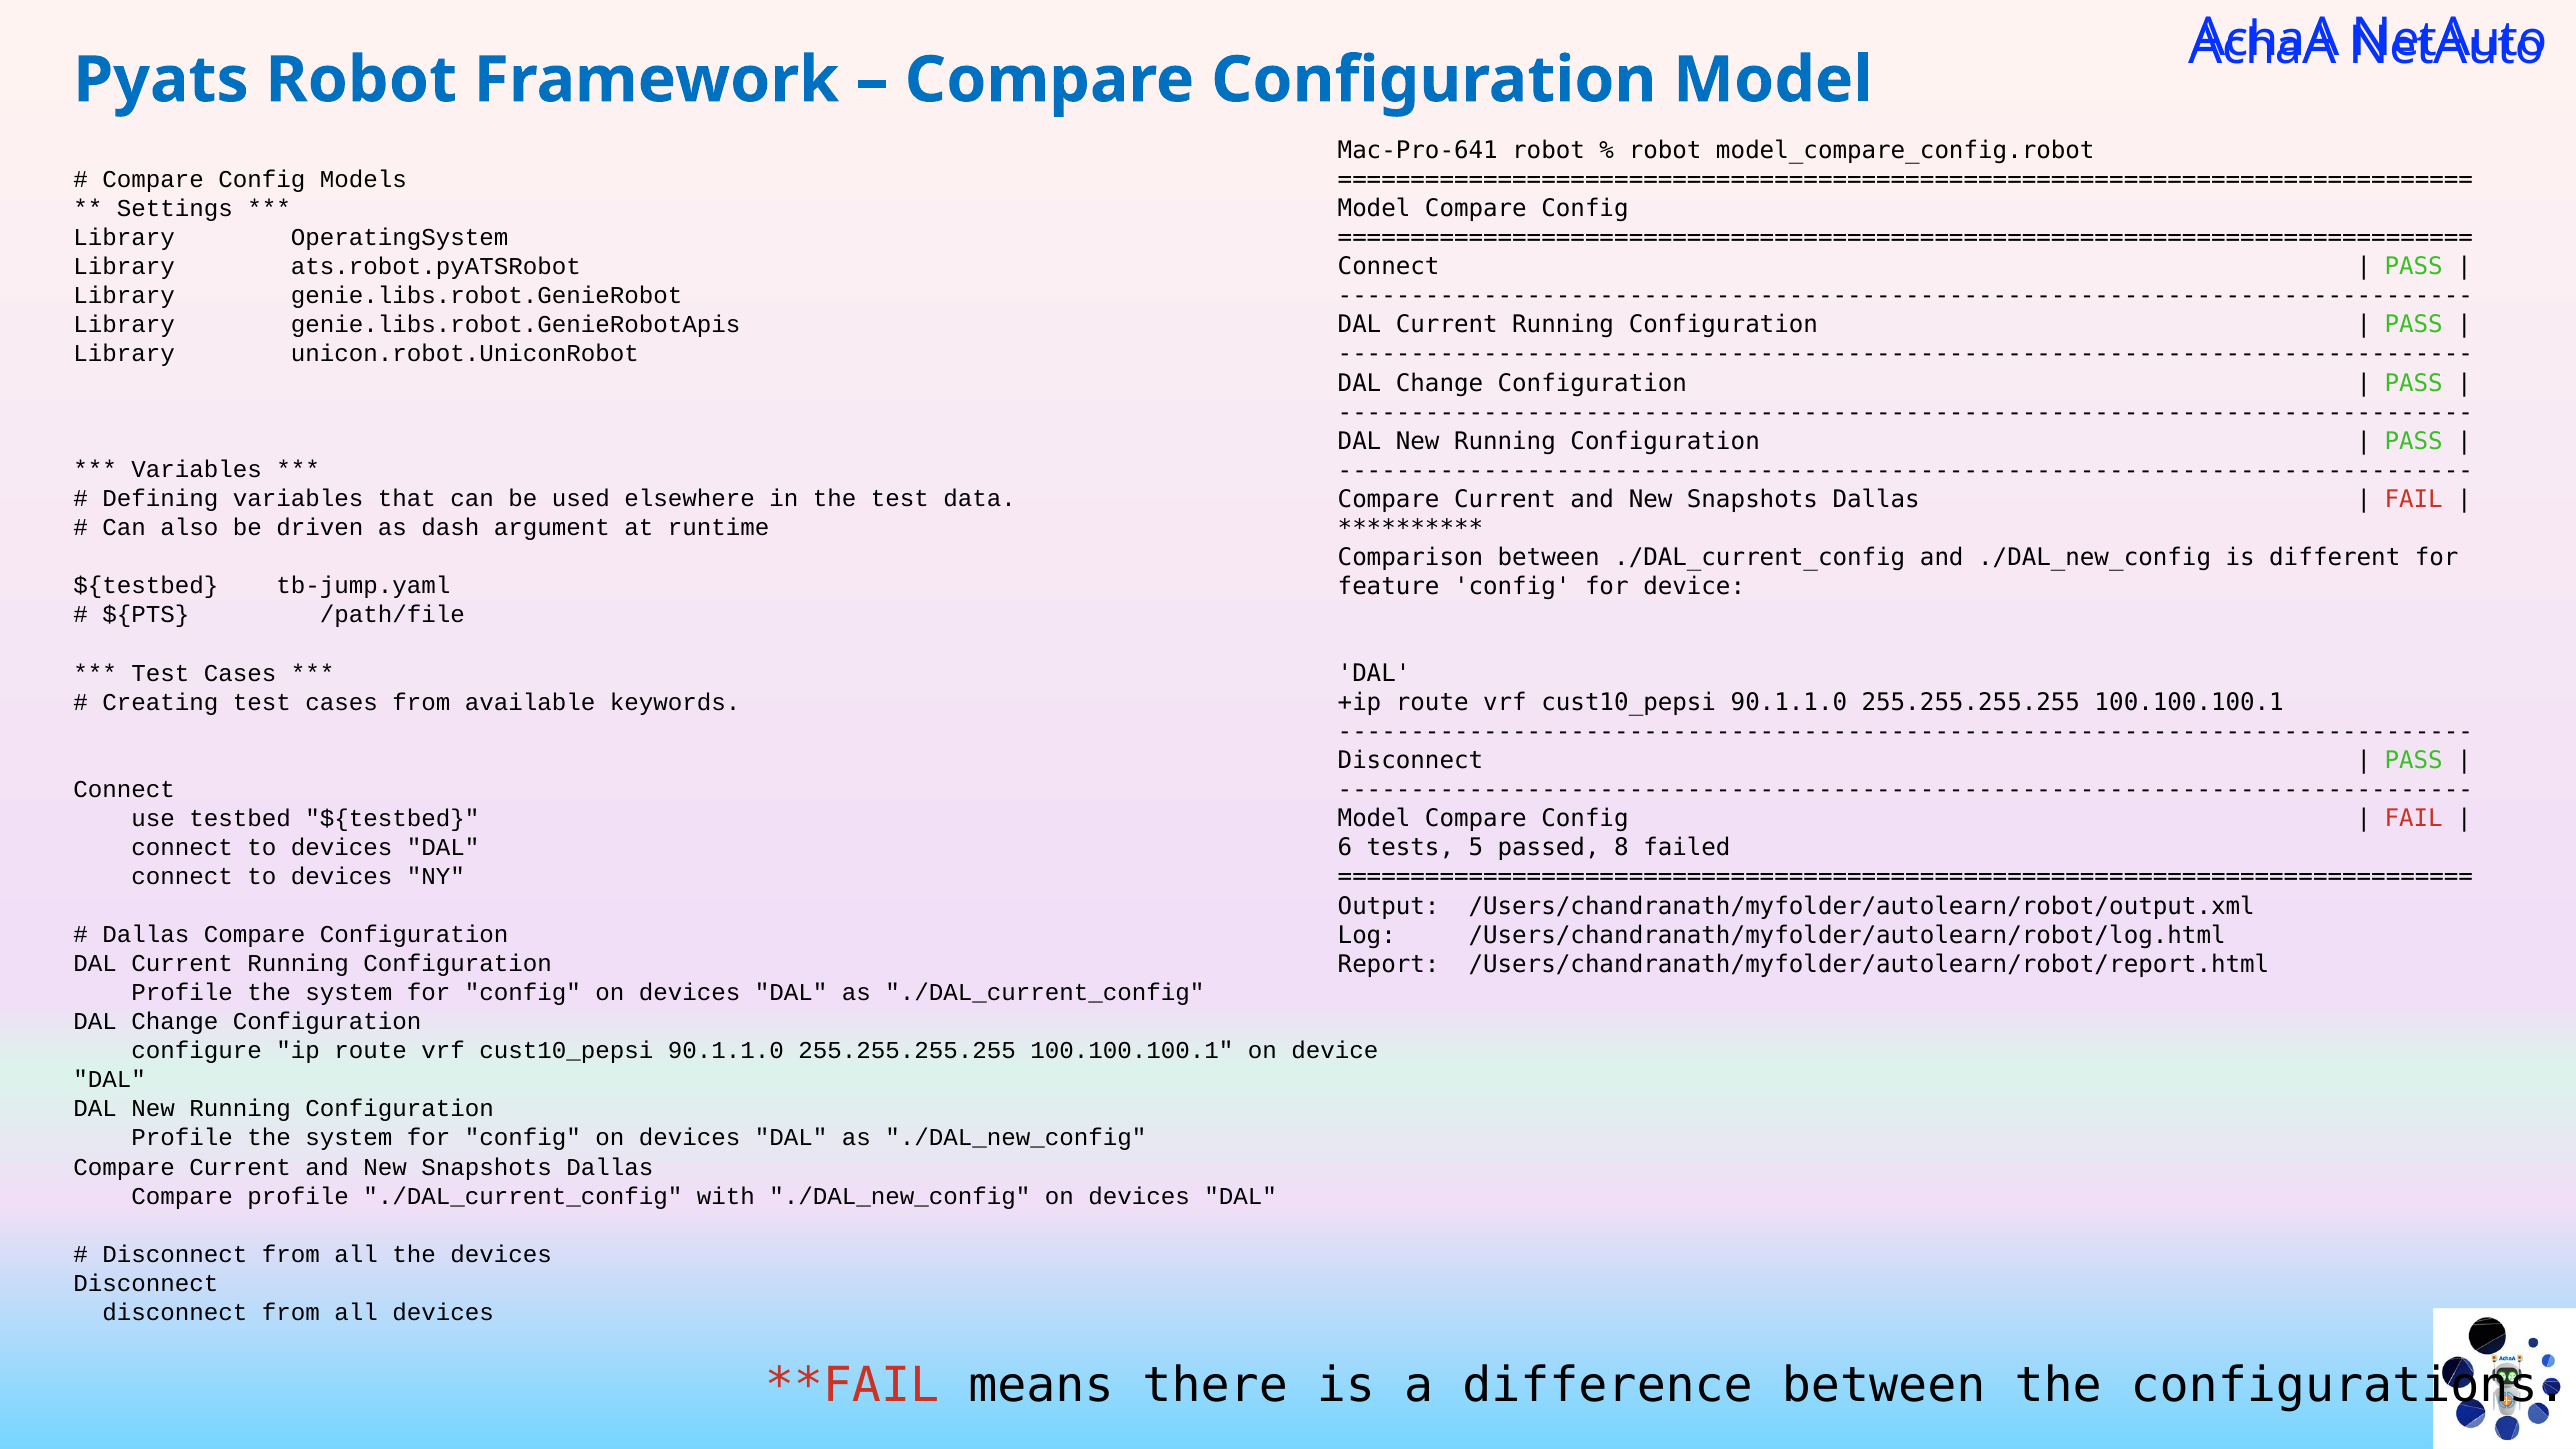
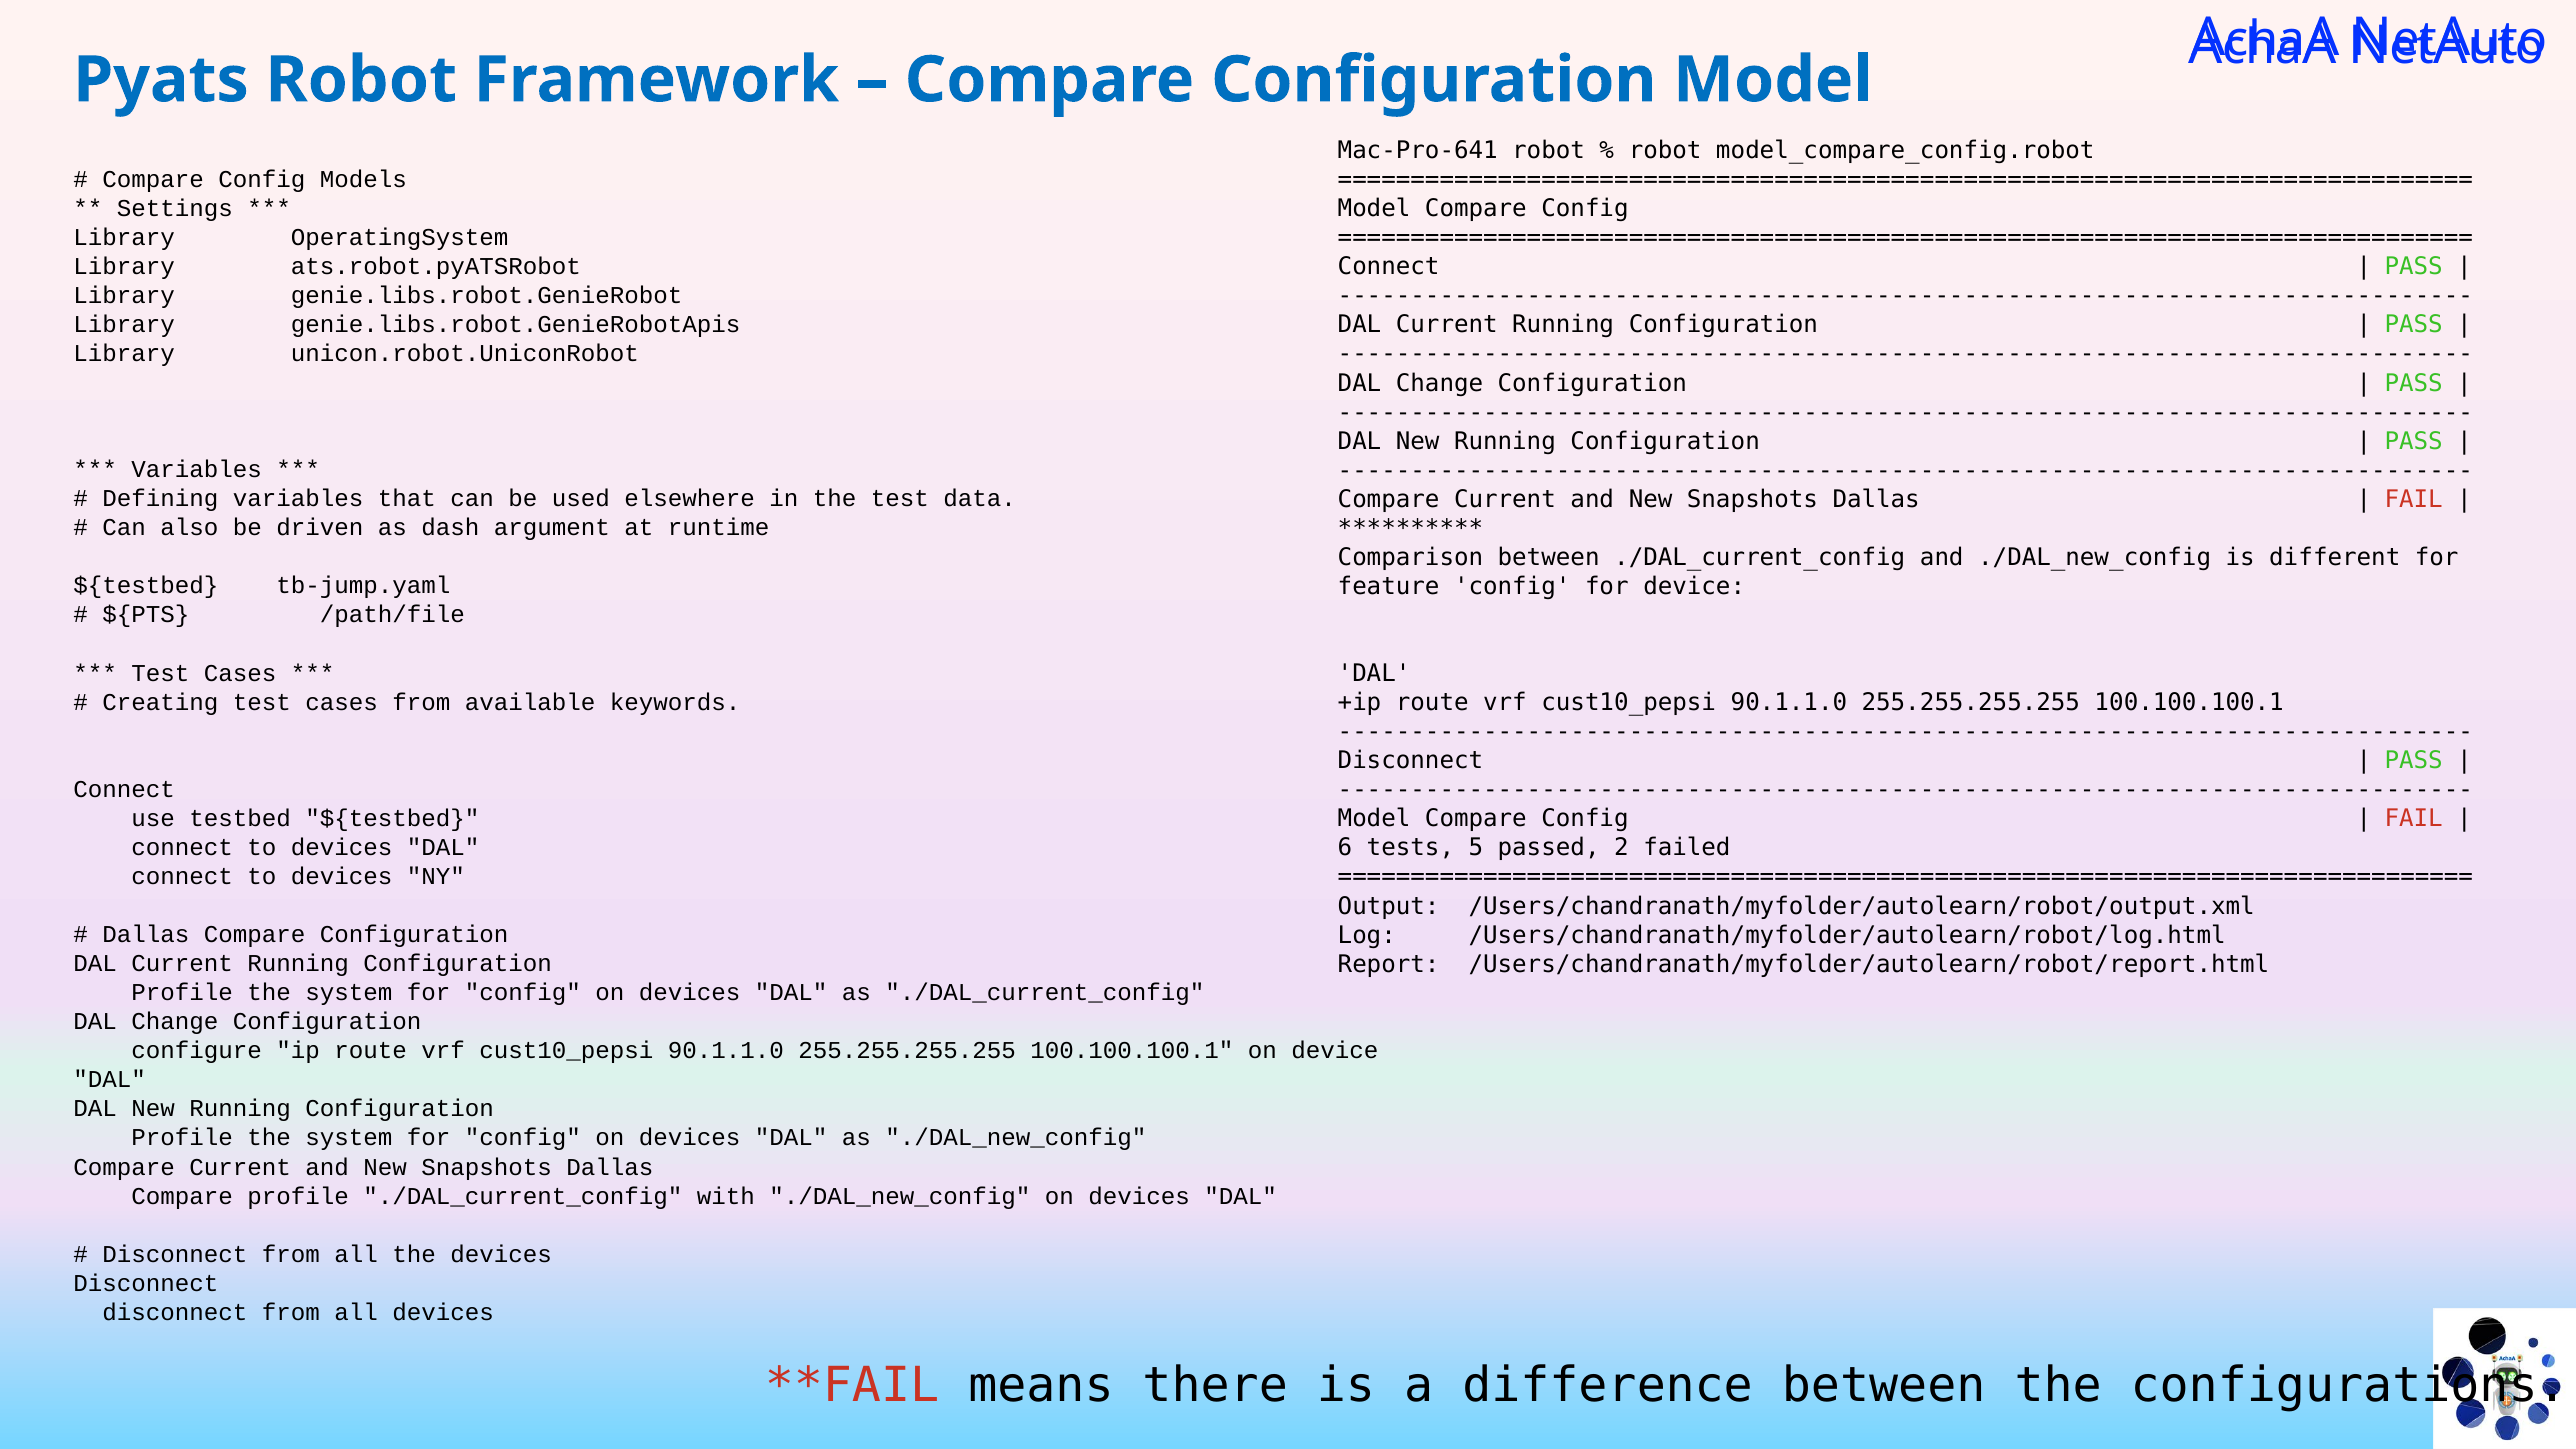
8: 8 -> 2
